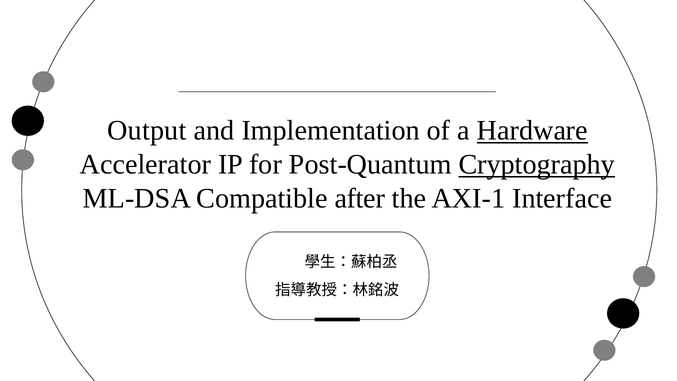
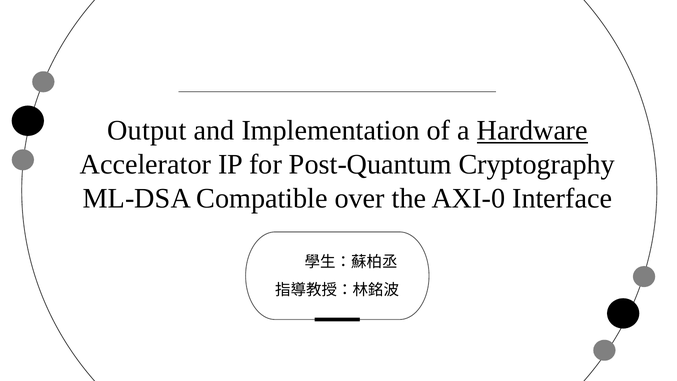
Cryptography underline: present -> none
after: after -> over
AXI-1: AXI-1 -> AXI-0
